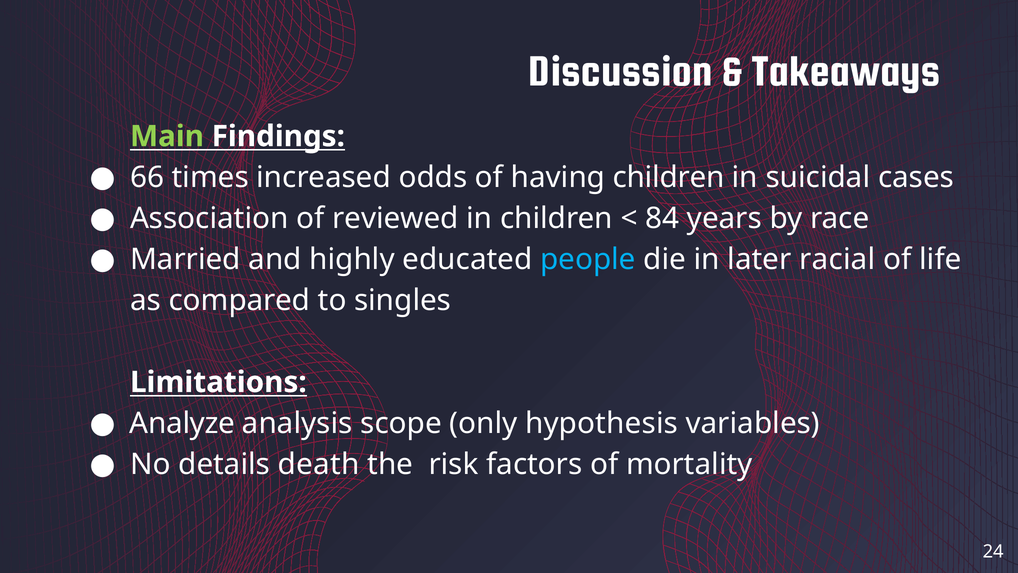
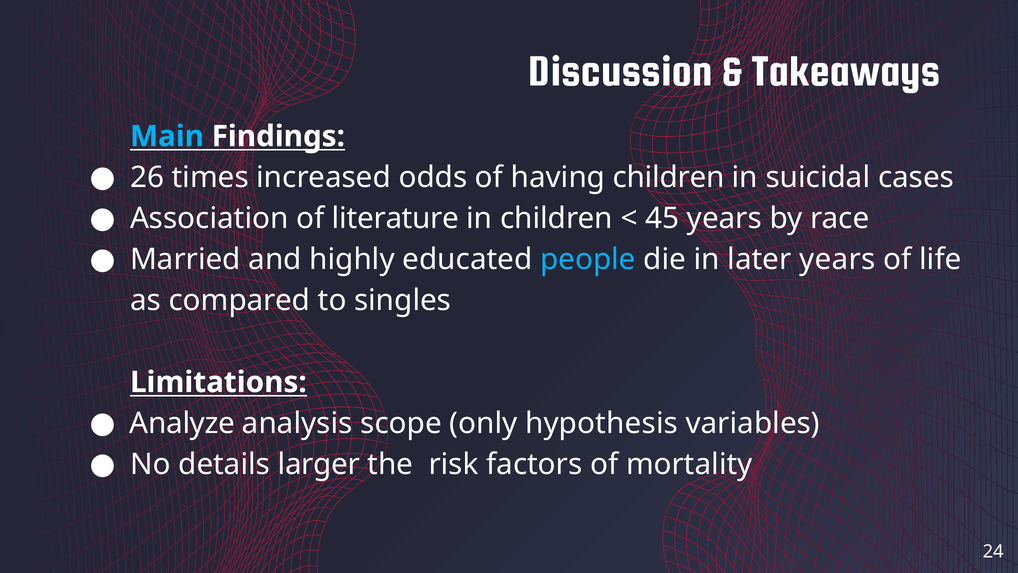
Main colour: light green -> light blue
66: 66 -> 26
reviewed: reviewed -> literature
84: 84 -> 45
later racial: racial -> years
death: death -> larger
